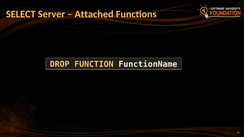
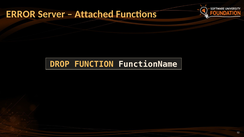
SELECT: SELECT -> ERROR
